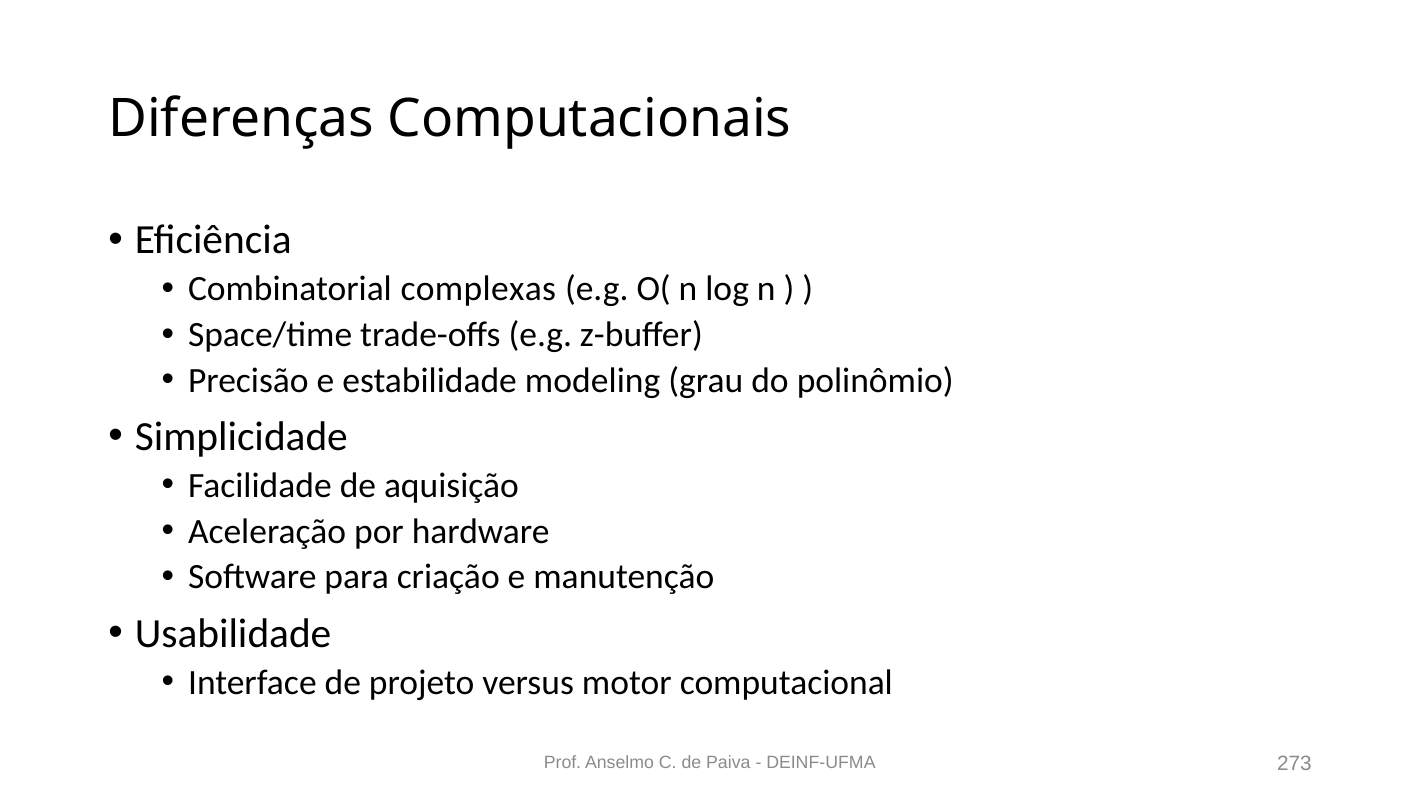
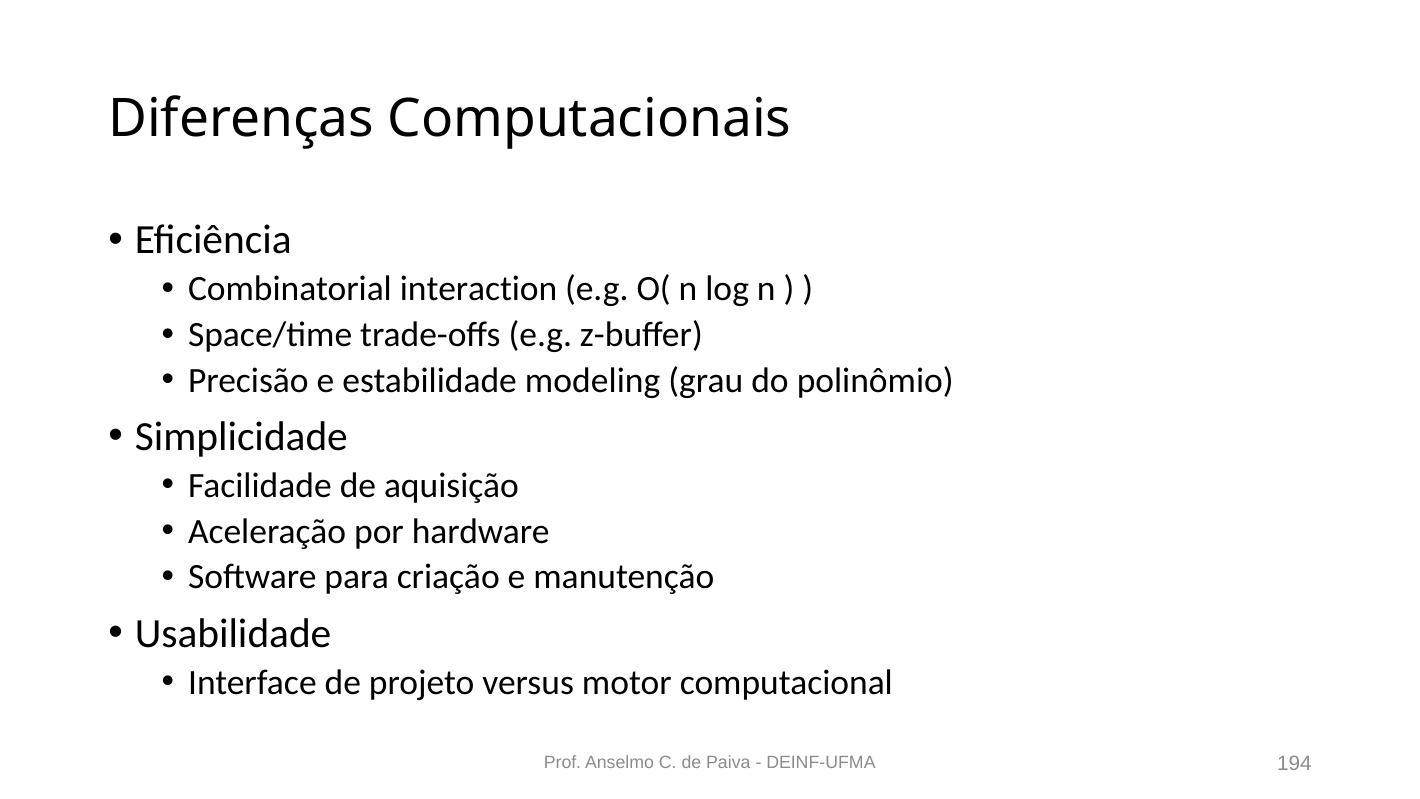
complexas: complexas -> interaction
273: 273 -> 194
